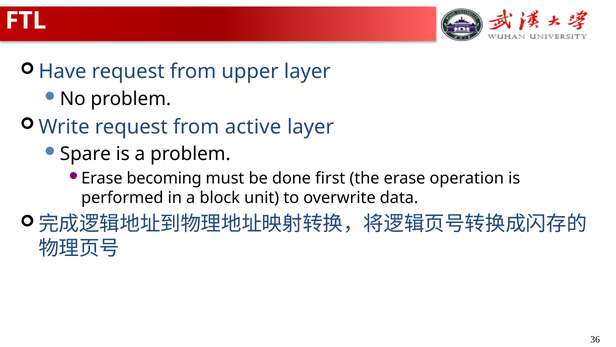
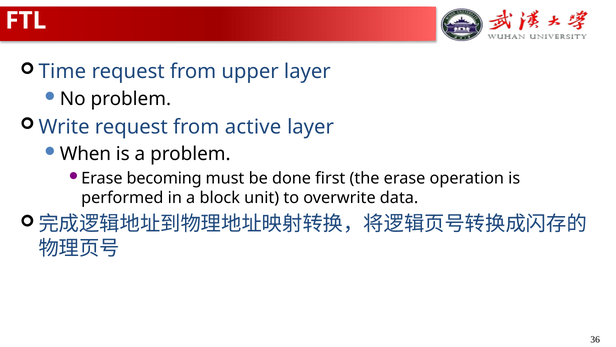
Have: Have -> Time
Spare: Spare -> When
